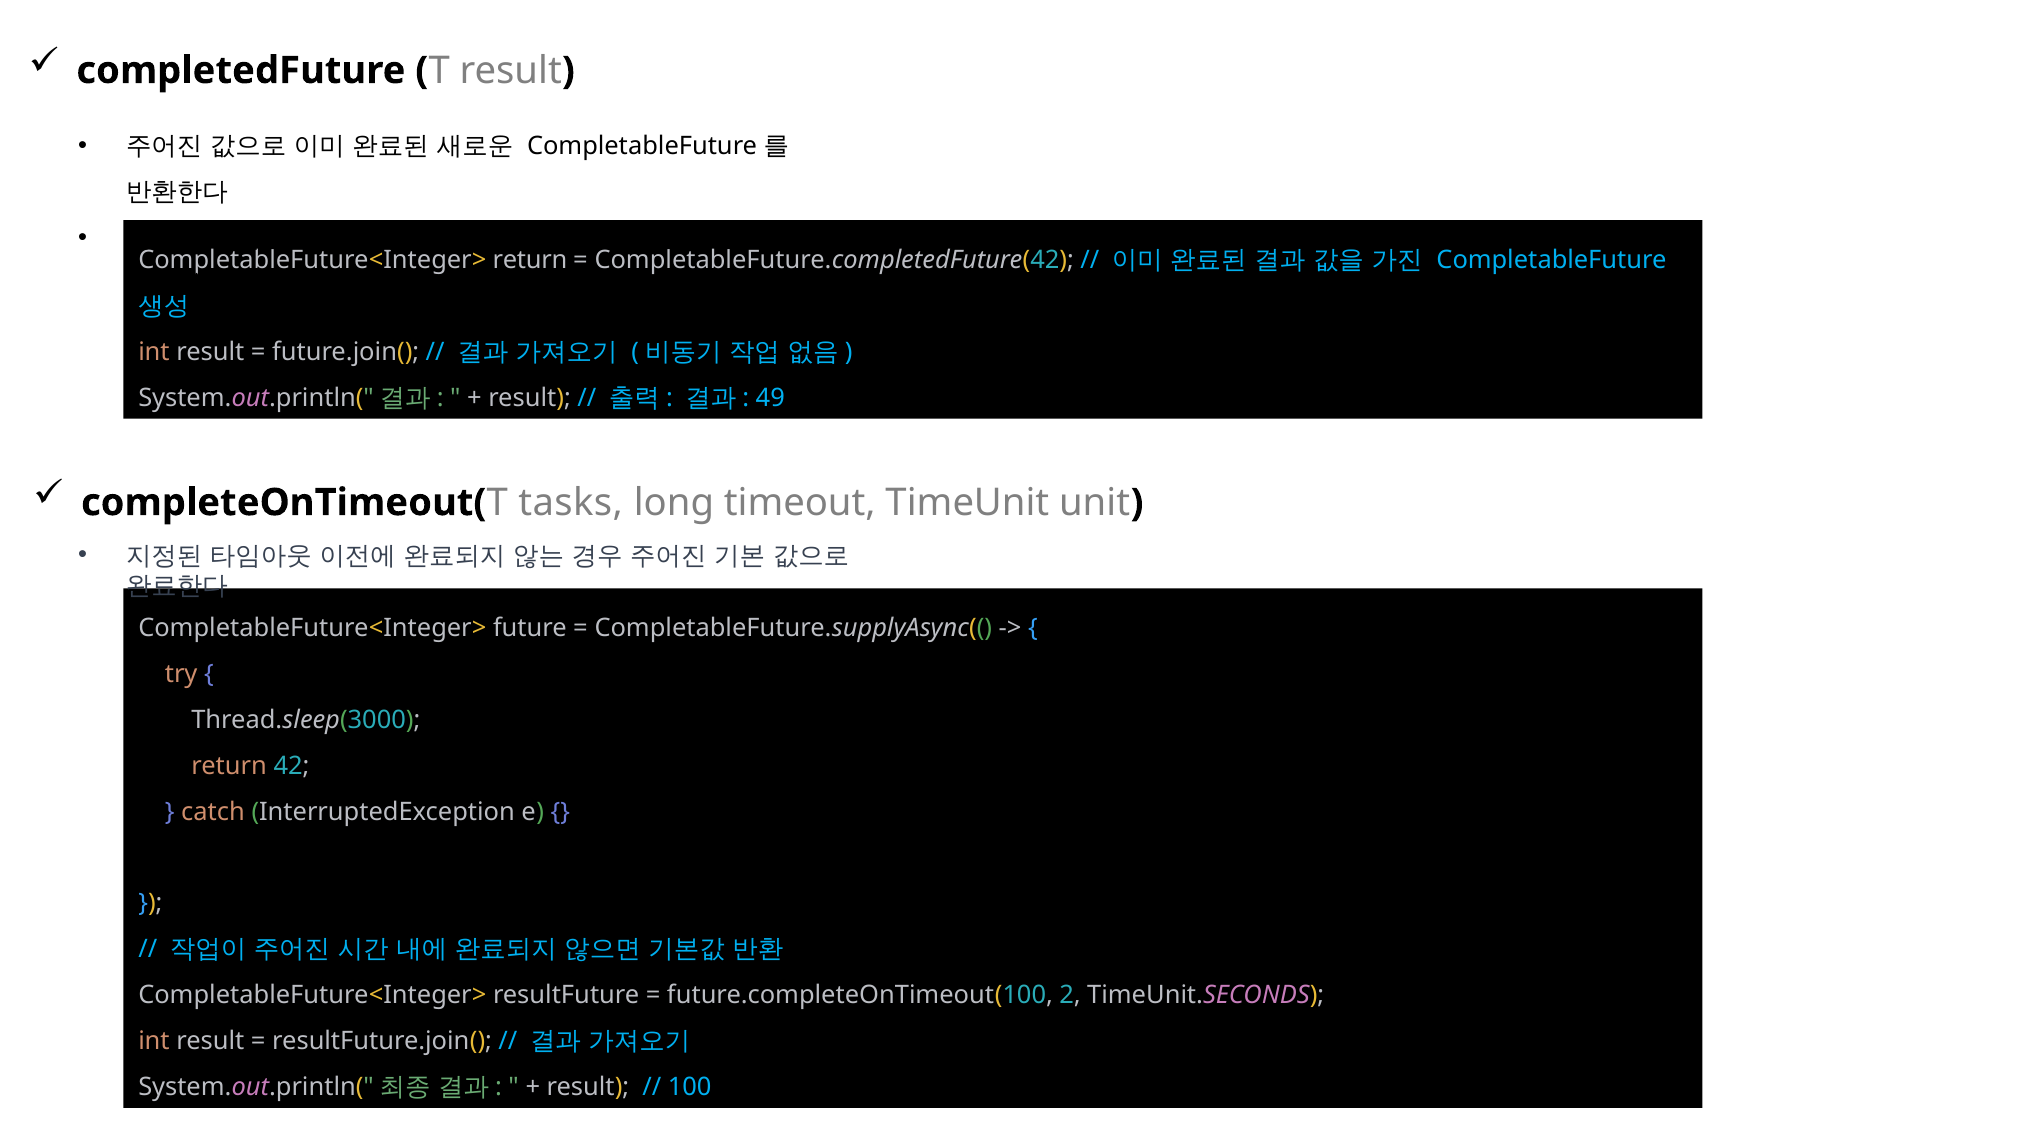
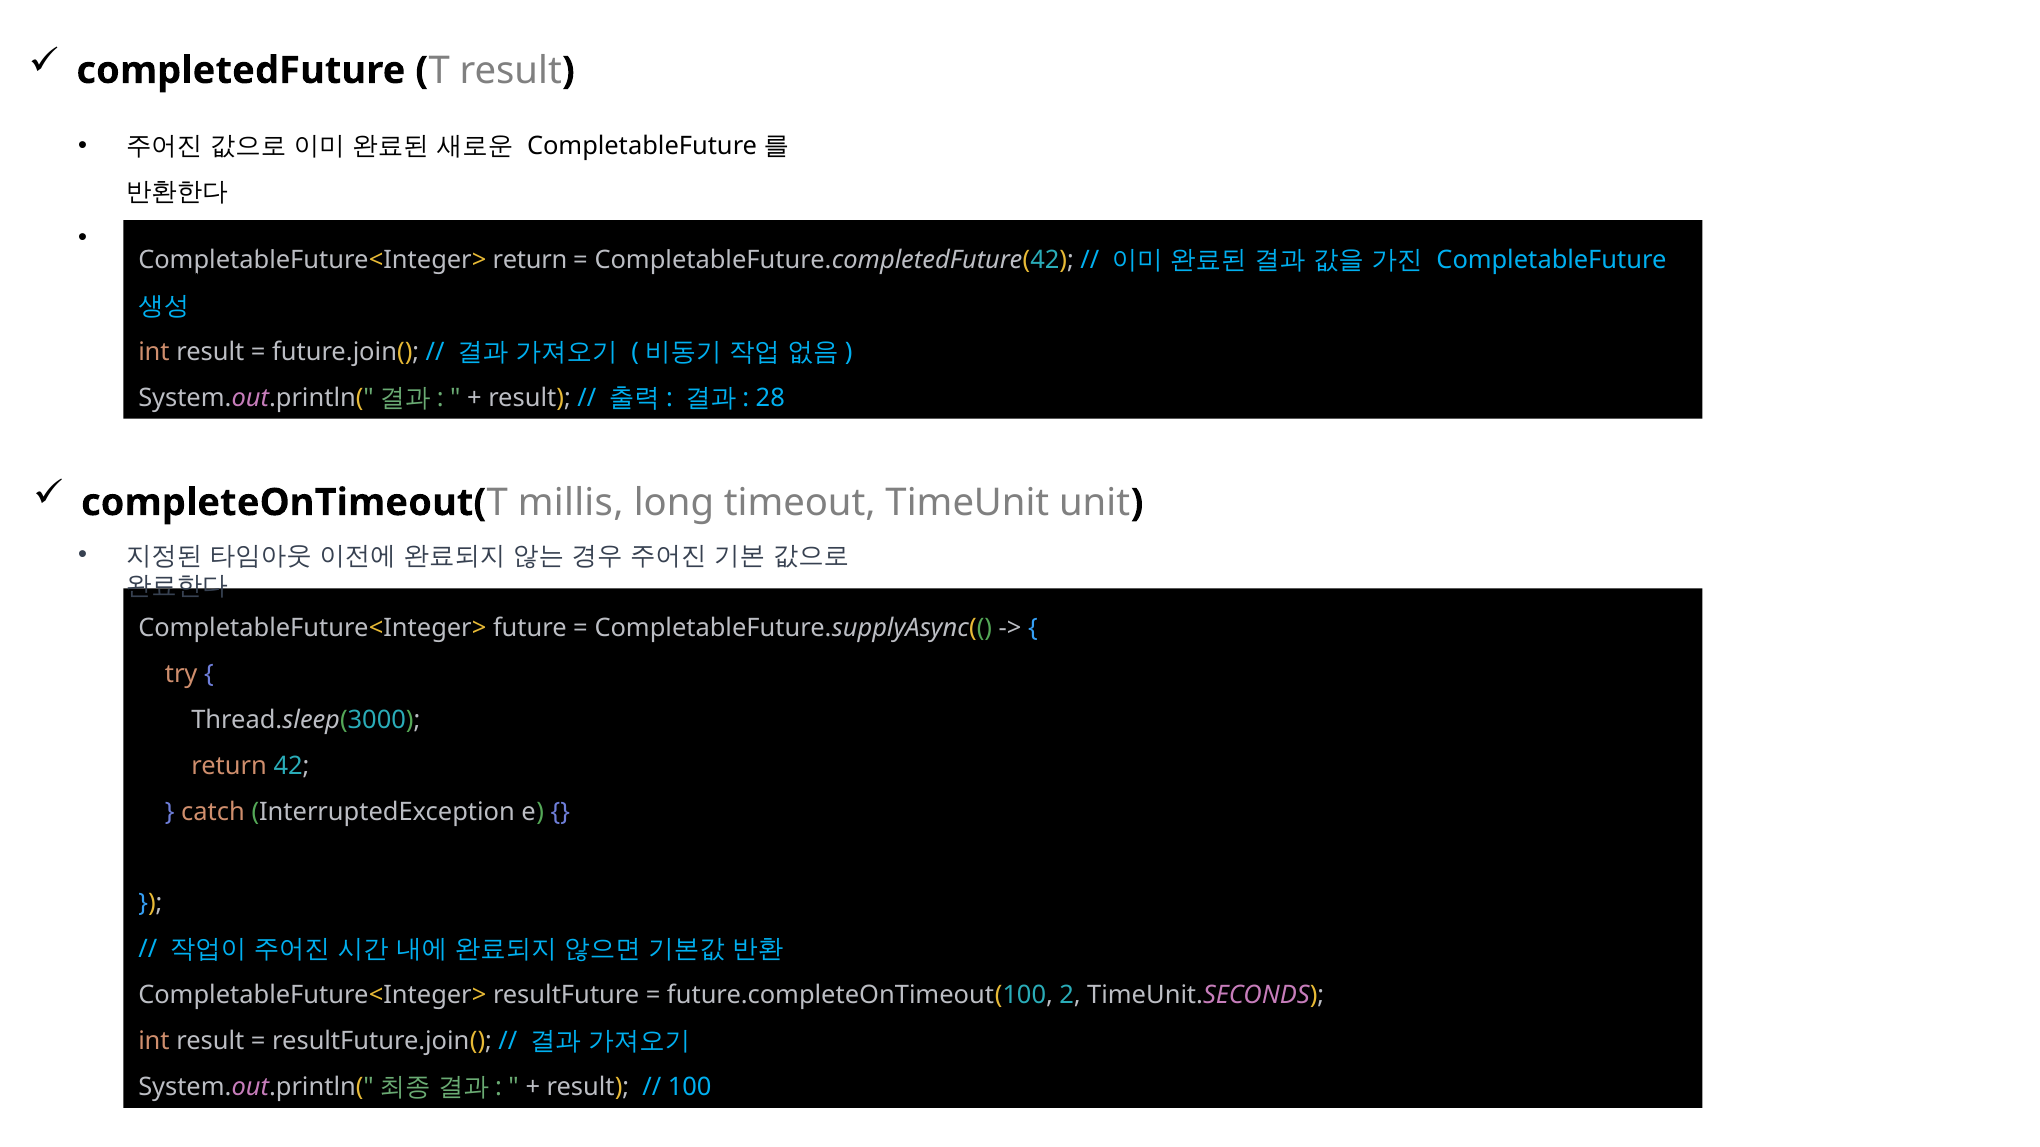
49: 49 -> 28
tasks: tasks -> millis
